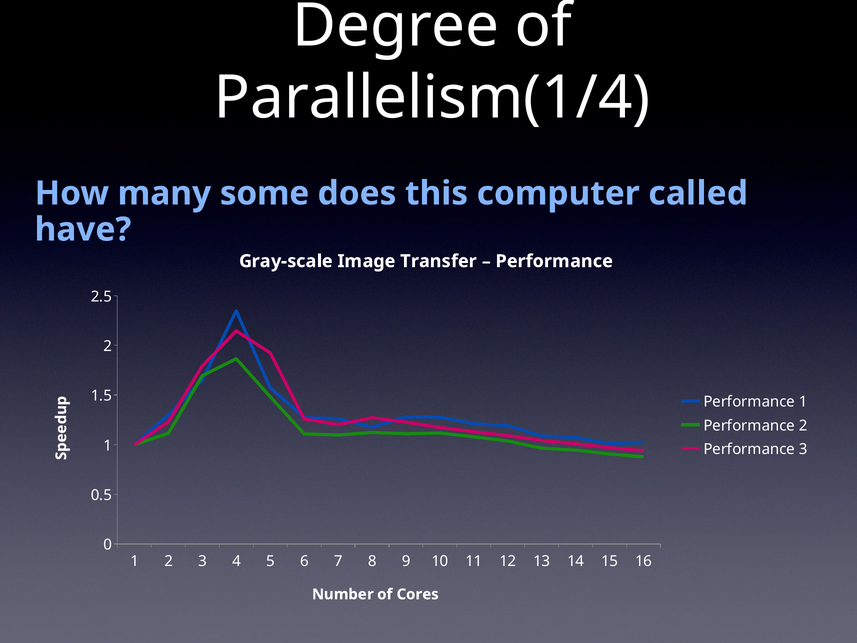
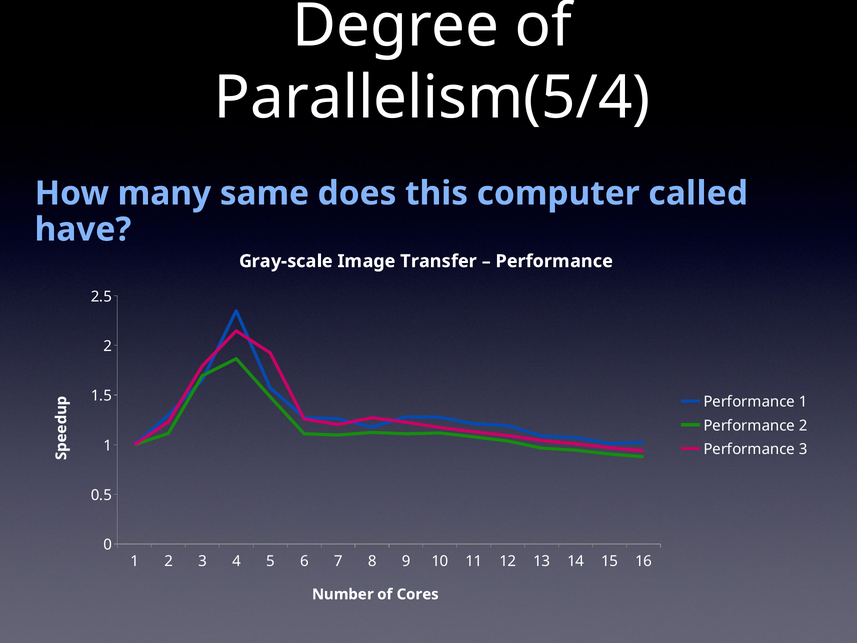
Parallelism(1/4: Parallelism(1/4 -> Parallelism(5/4
some: some -> same
